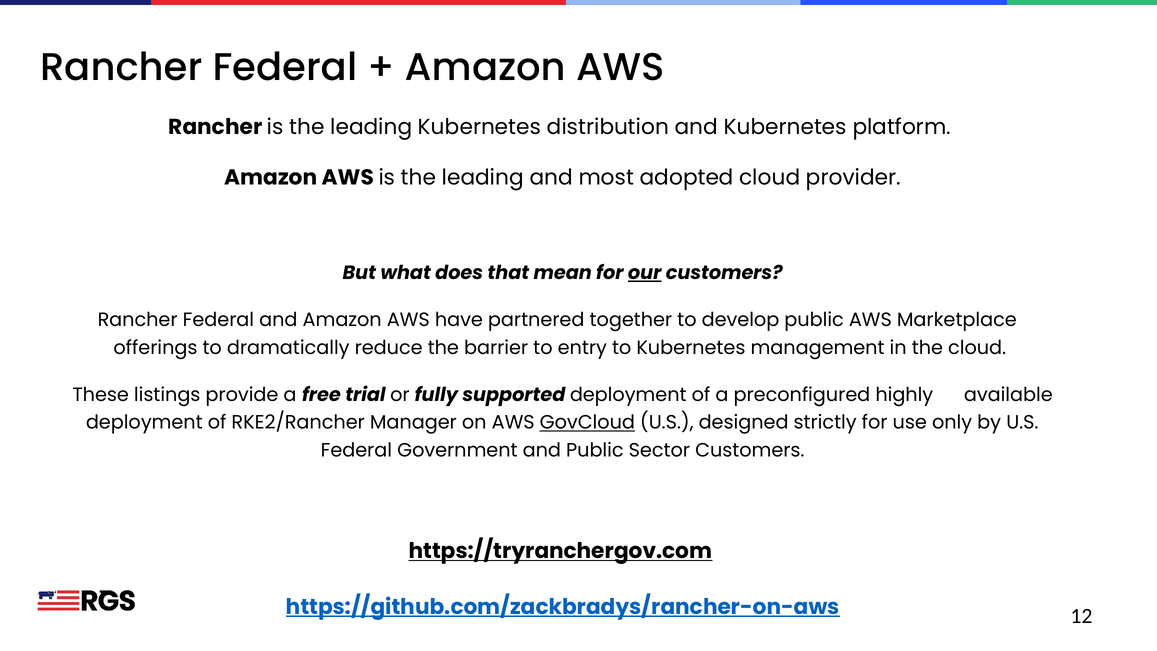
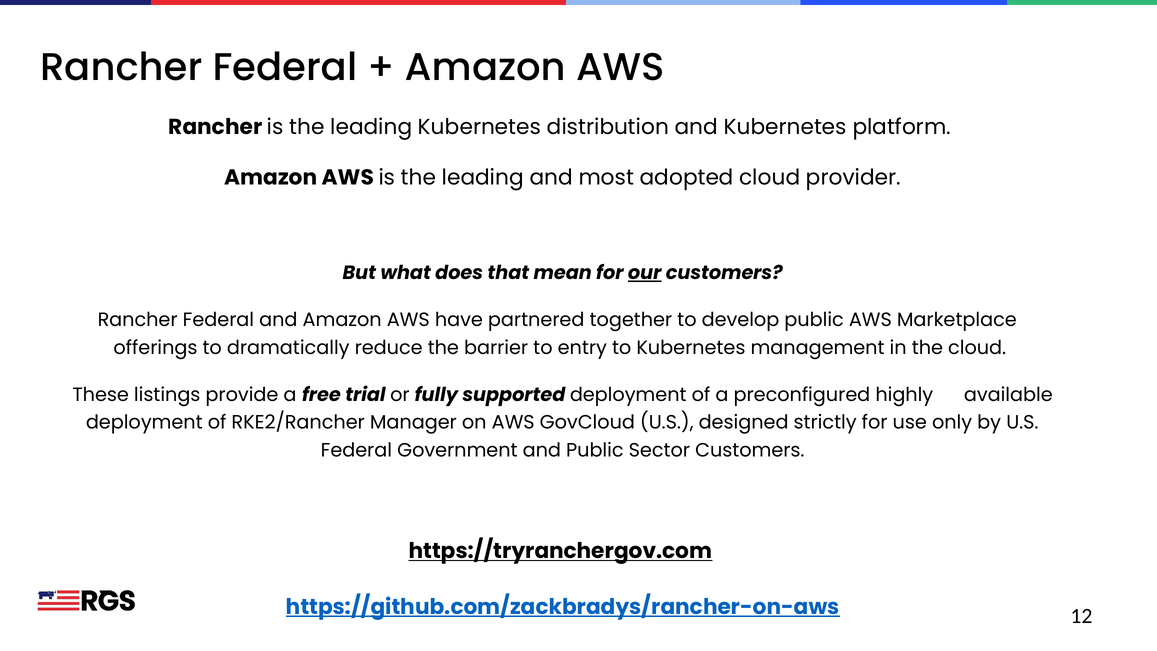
GovCloud underline: present -> none
